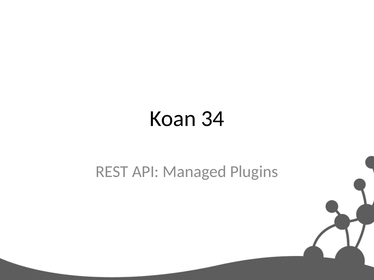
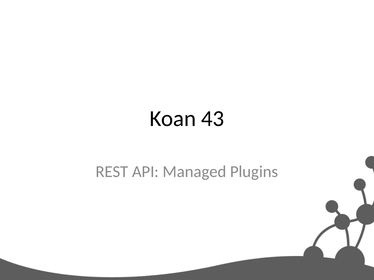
34: 34 -> 43
